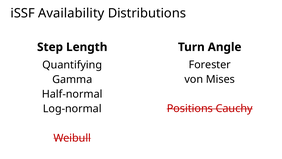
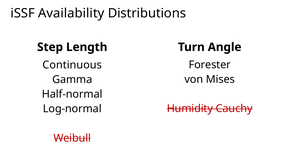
Quantifying: Quantifying -> Continuous
Positions: Positions -> Humidity
